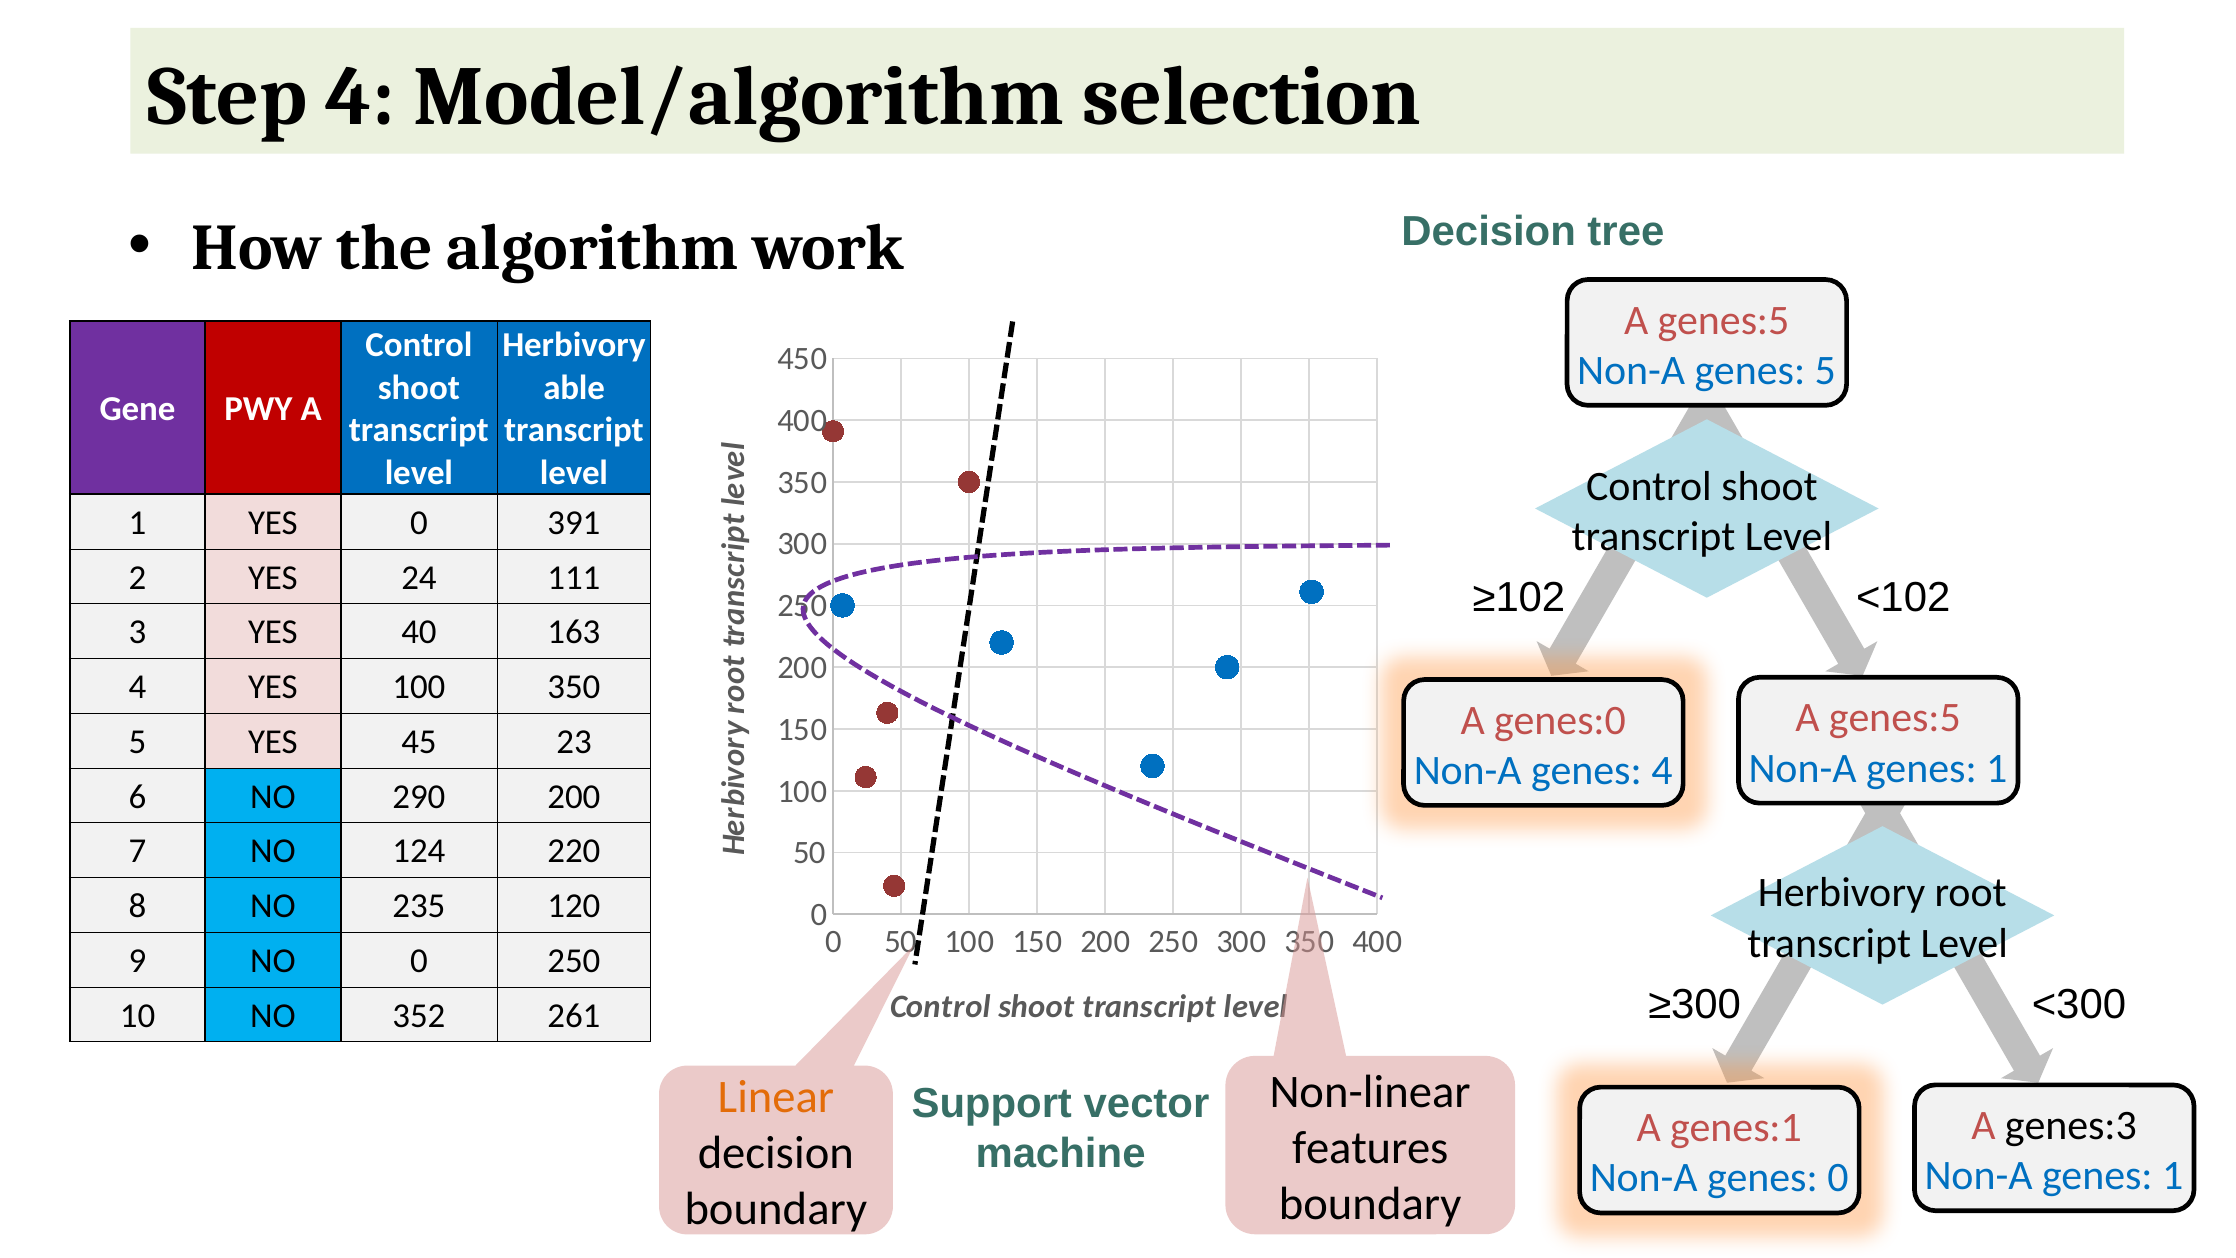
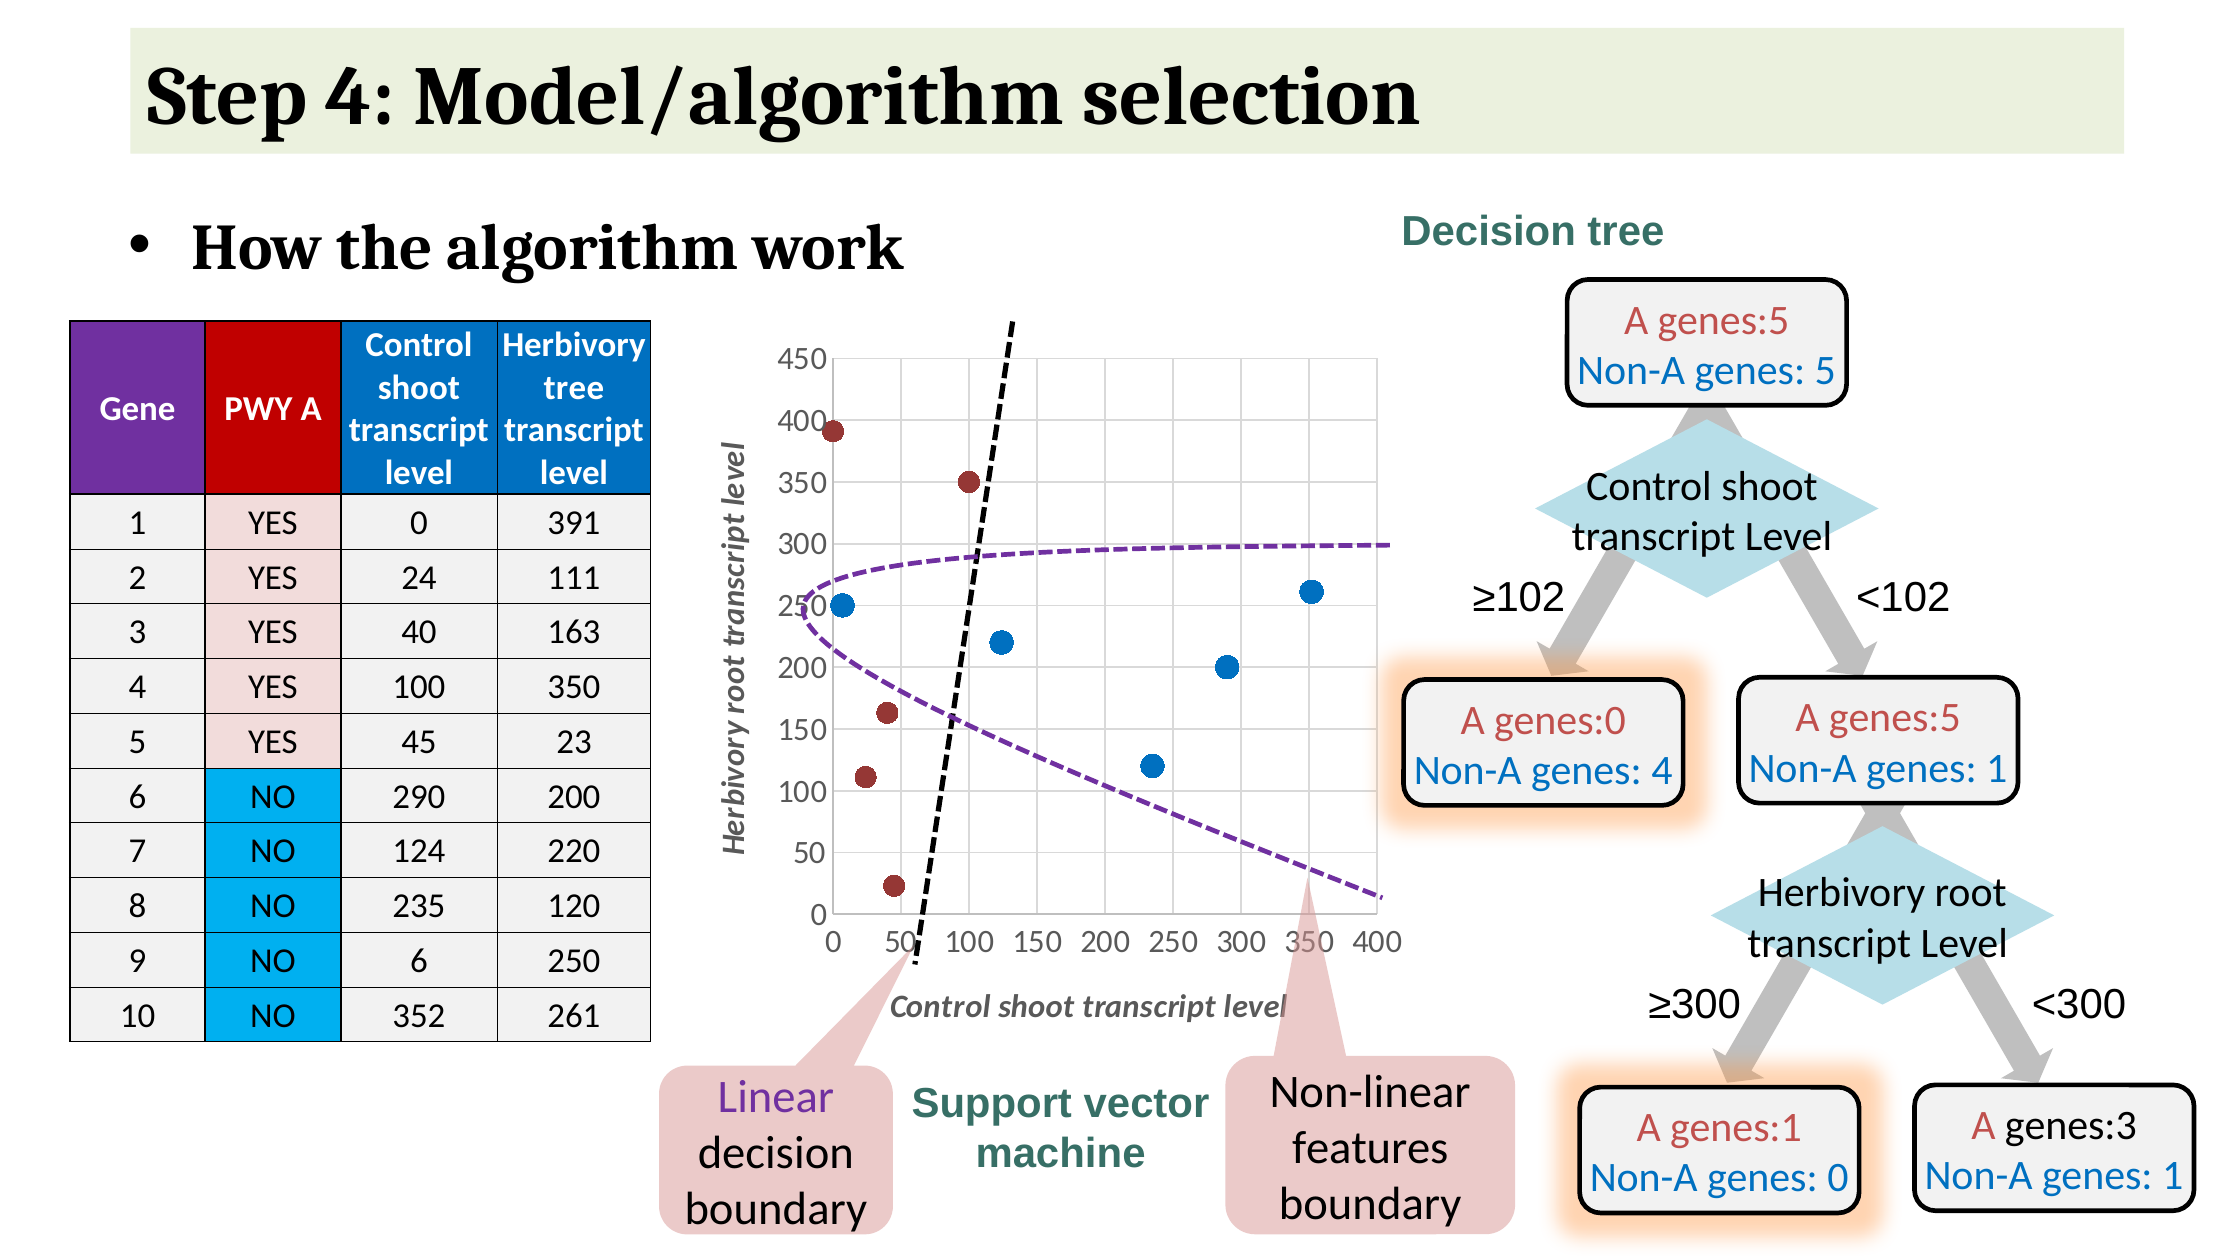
able at (574, 388): able -> tree
NO 0: 0 -> 6
Linear colour: orange -> purple
